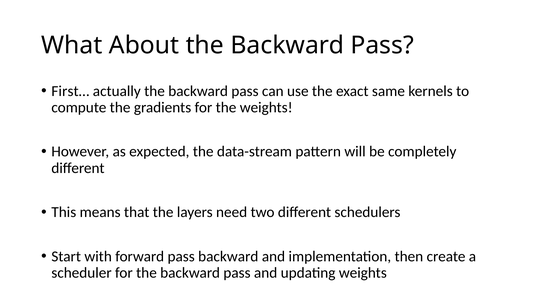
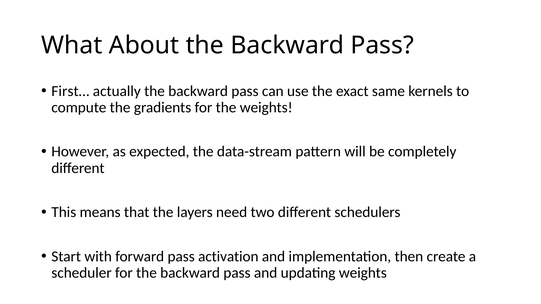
pass backward: backward -> activation
